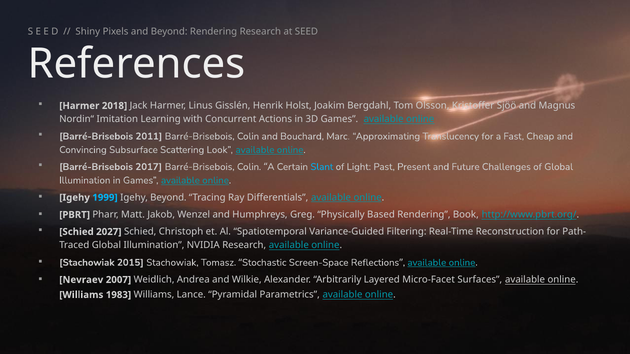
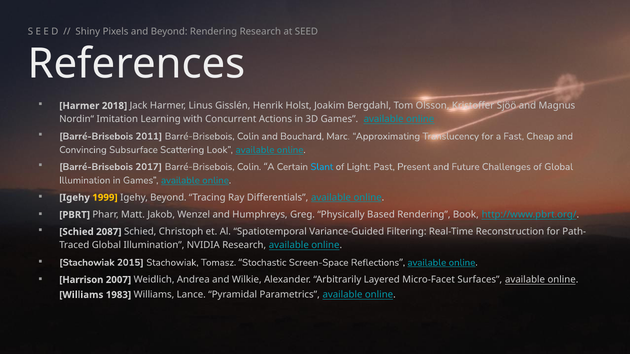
1999 colour: light blue -> yellow
2027: 2027 -> 2087
Nevraev: Nevraev -> Harrison
